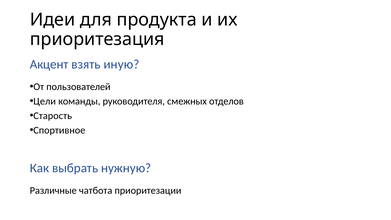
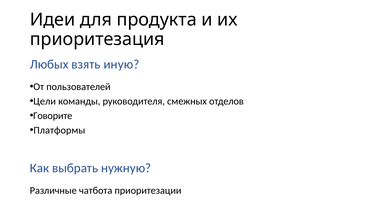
Акцент: Акцент -> Любых
Старость: Старость -> Говорите
Спортивное: Спортивное -> Платформы
